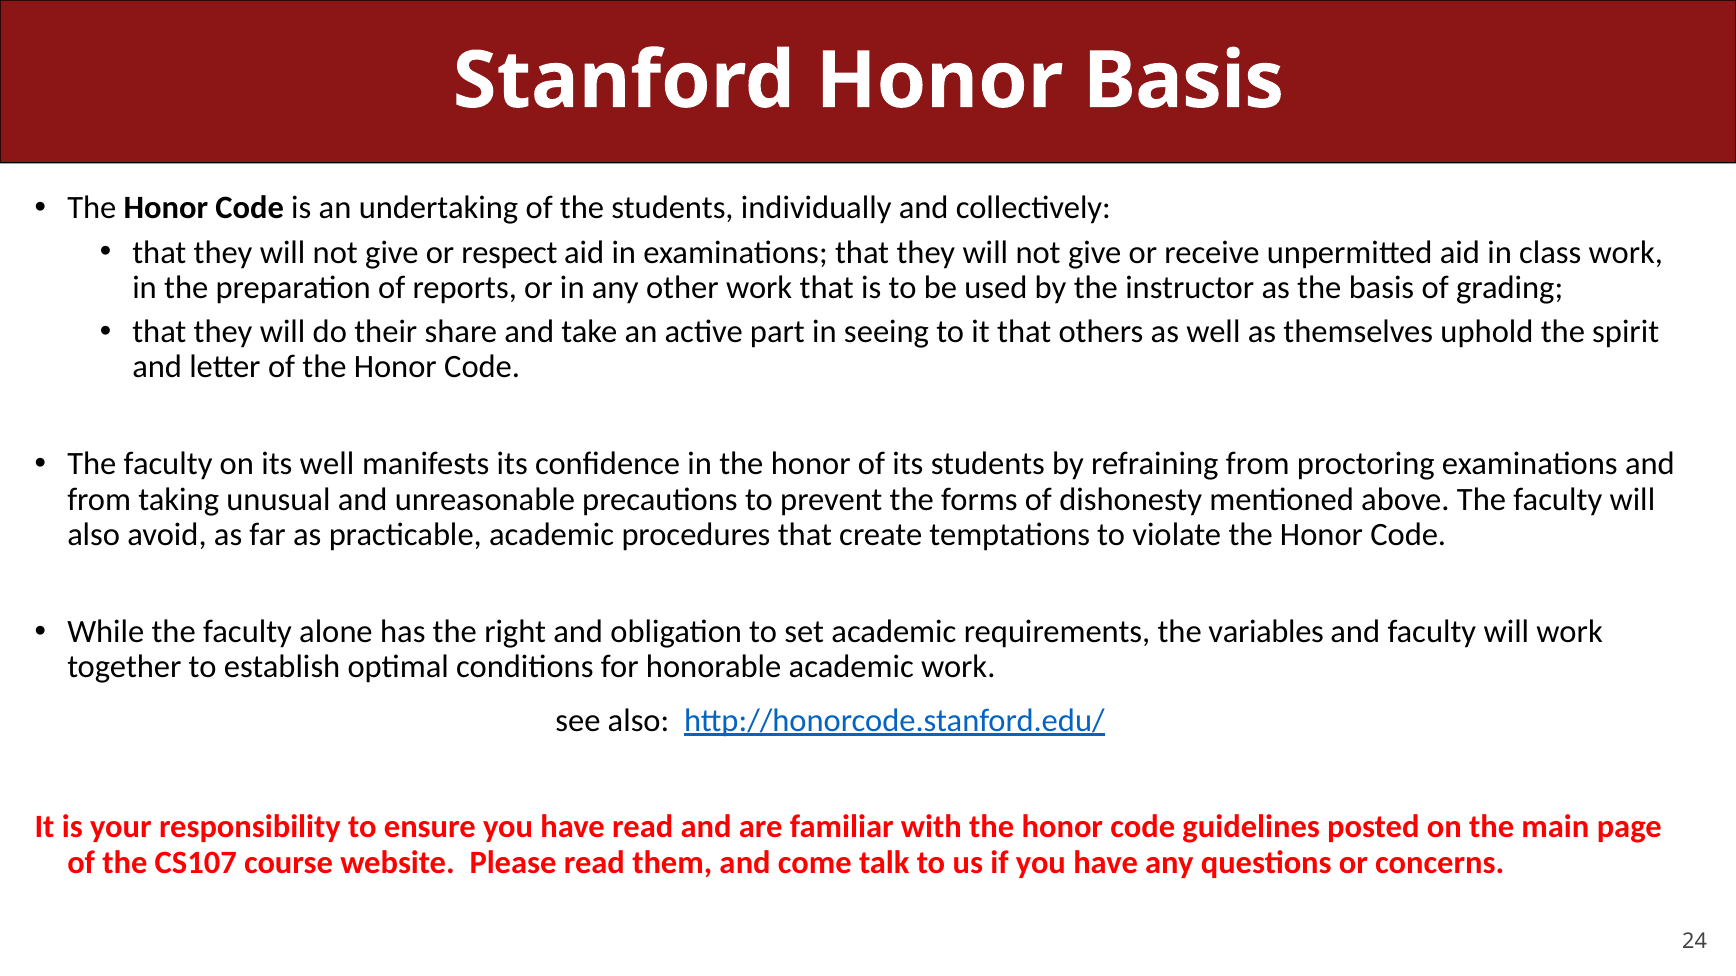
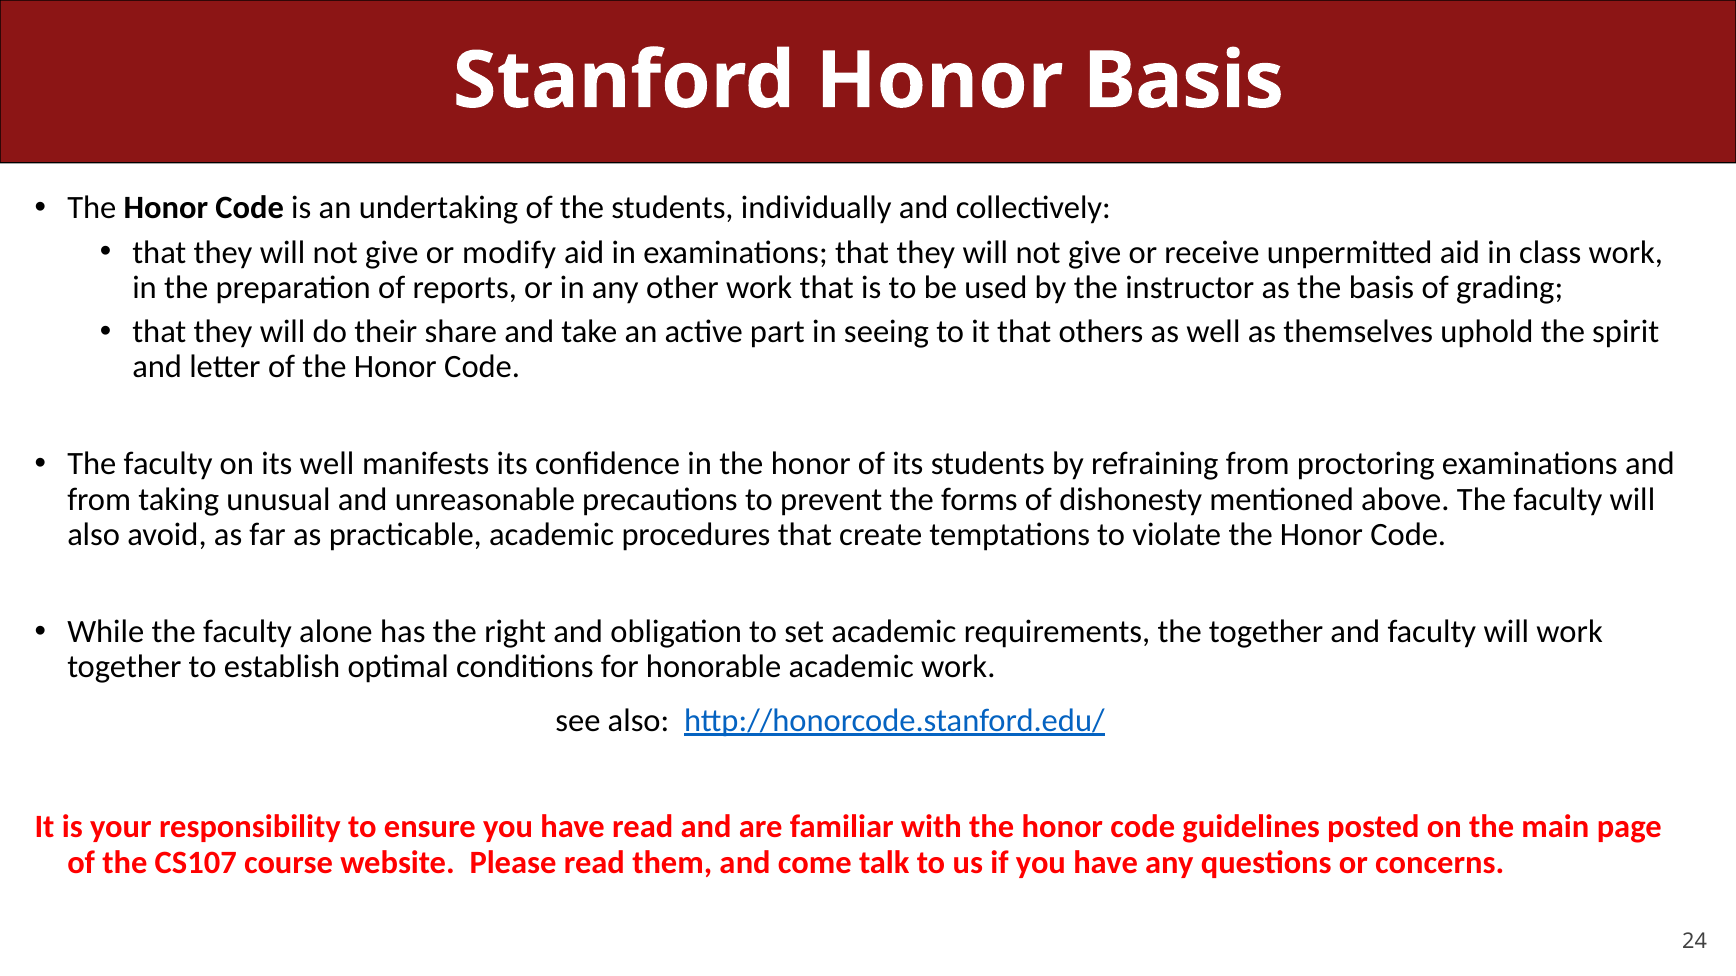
respect: respect -> modify
the variables: variables -> together
